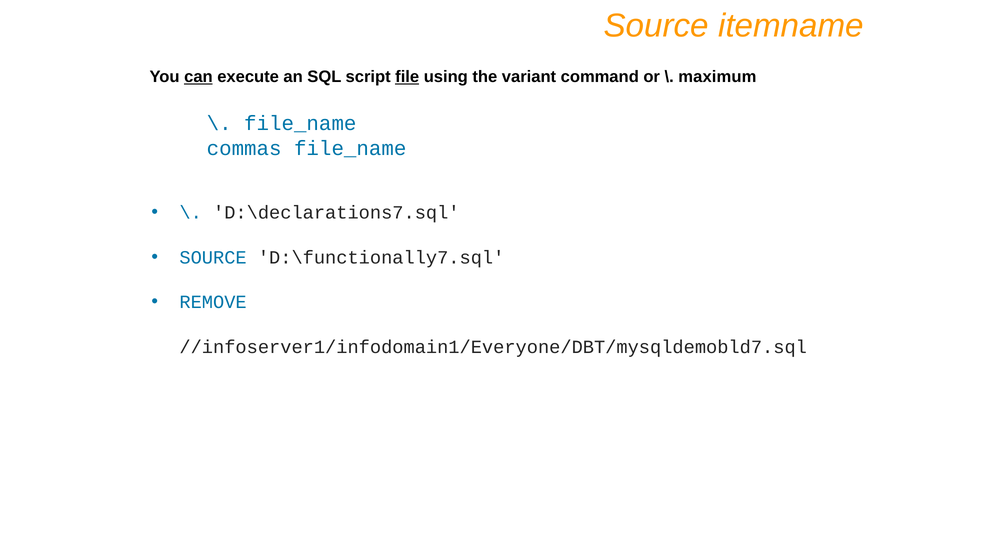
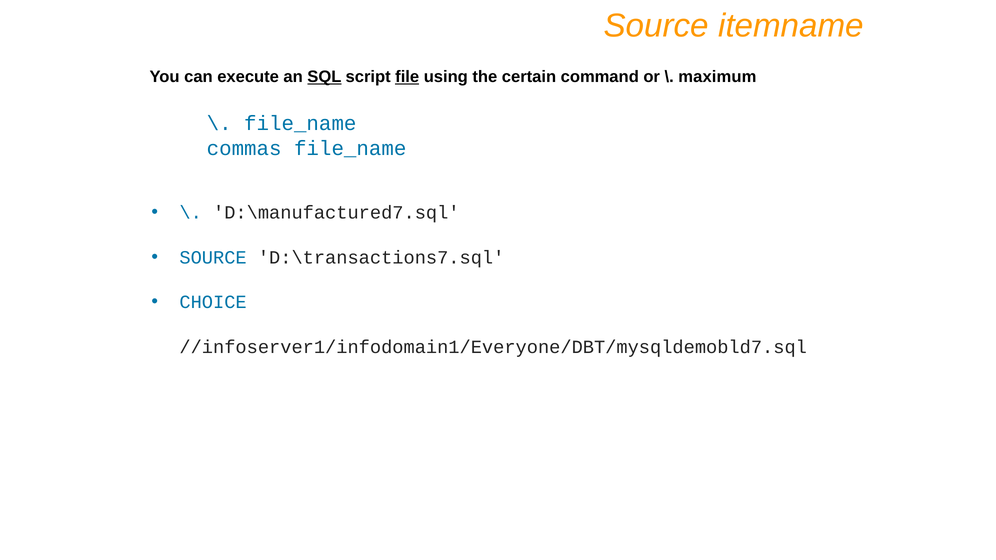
can underline: present -> none
SQL underline: none -> present
variant: variant -> certain
D:\declarations7.sql: D:\declarations7.sql -> D:\manufactured7.sql
D:\functionally7.sql: D:\functionally7.sql -> D:\transactions7.sql
REMOVE: REMOVE -> CHOICE
